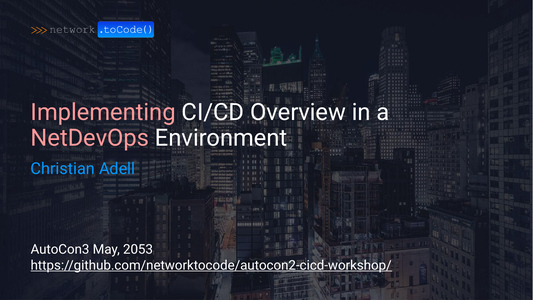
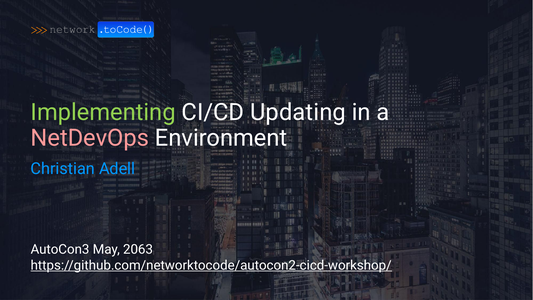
Implementing colour: pink -> light green
Overview: Overview -> Updating
2053: 2053 -> 2063
